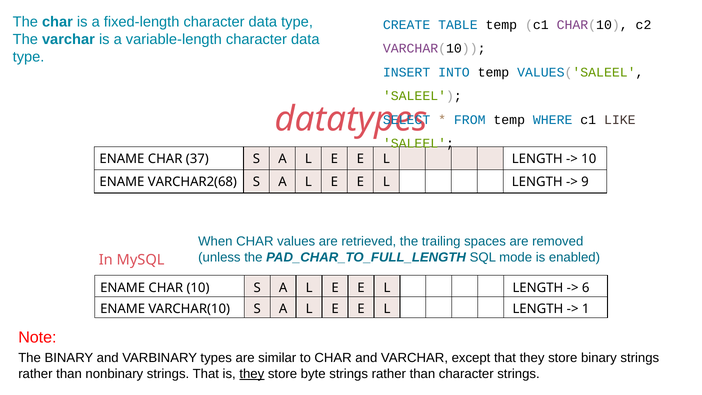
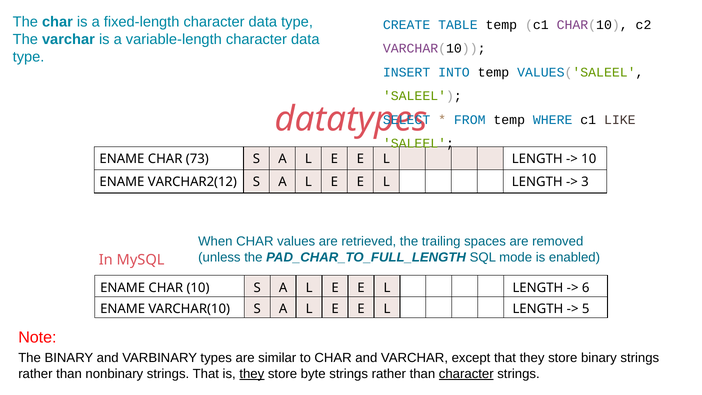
37: 37 -> 73
VARCHAR2(68: VARCHAR2(68 -> VARCHAR2(12
9: 9 -> 3
1: 1 -> 5
character at (466, 374) underline: none -> present
